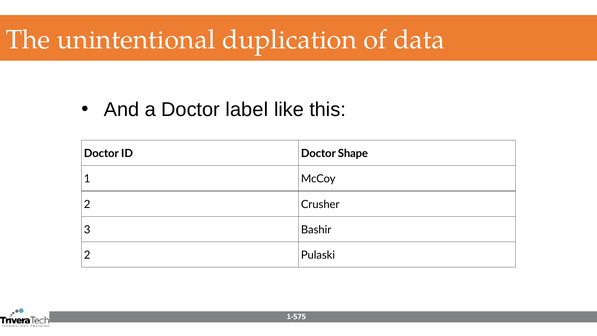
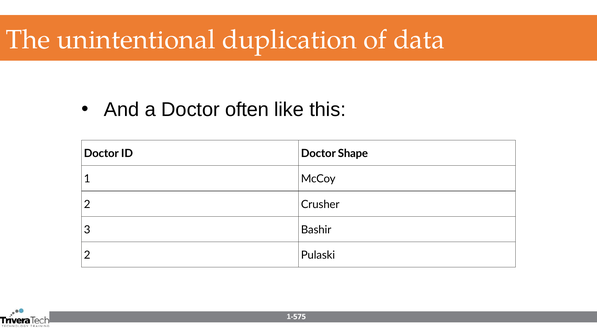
label: label -> often
